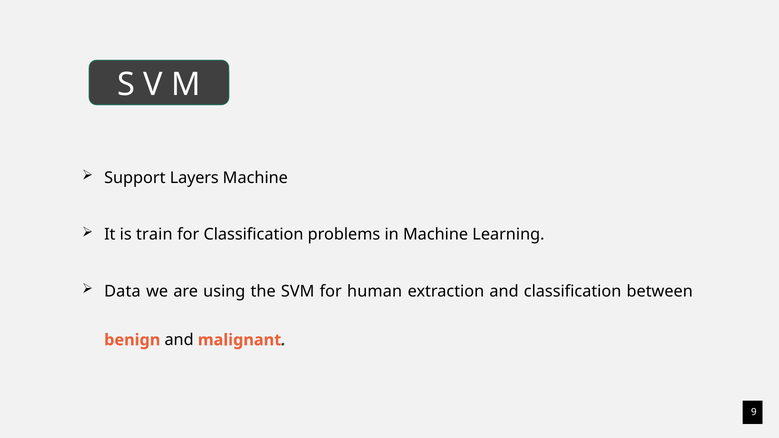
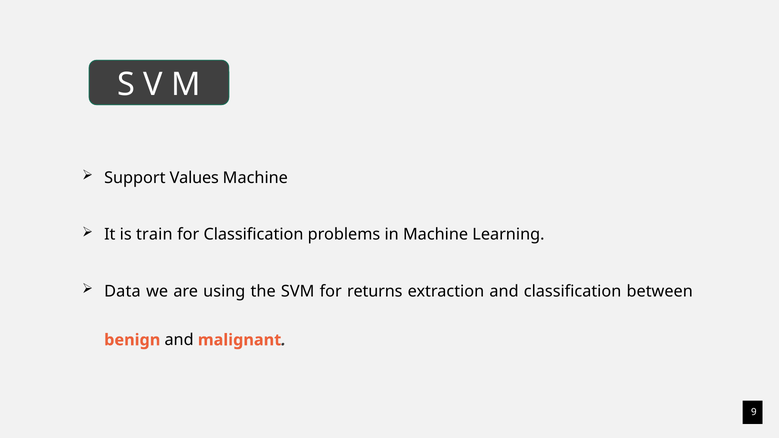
Layers: Layers -> Values
human: human -> returns
